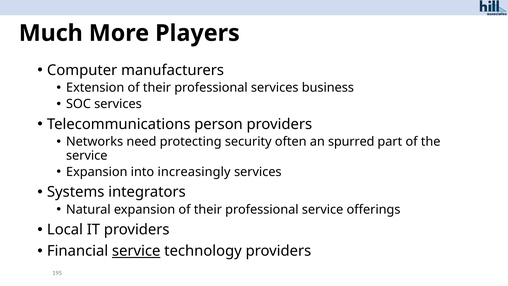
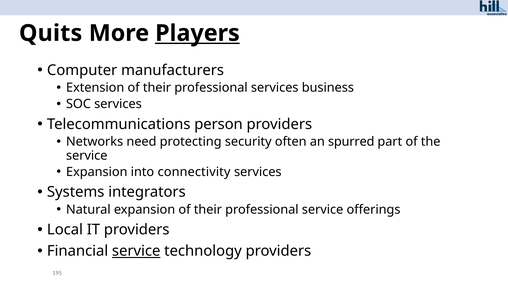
Much: Much -> Quits
Players underline: none -> present
increasingly: increasingly -> connectivity
